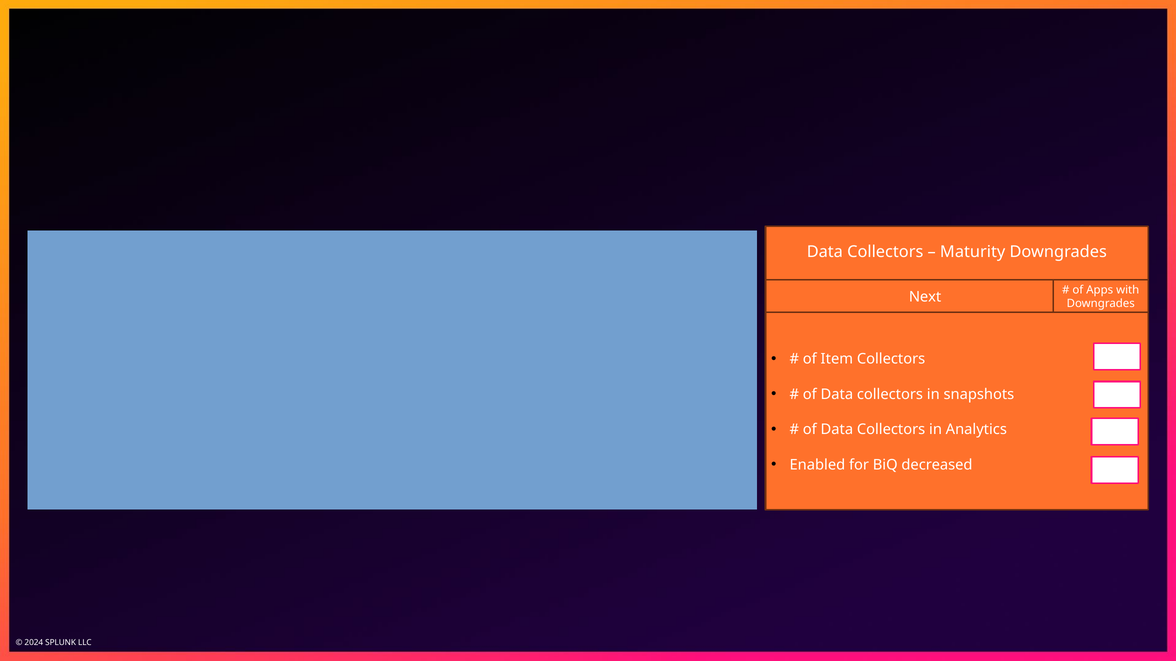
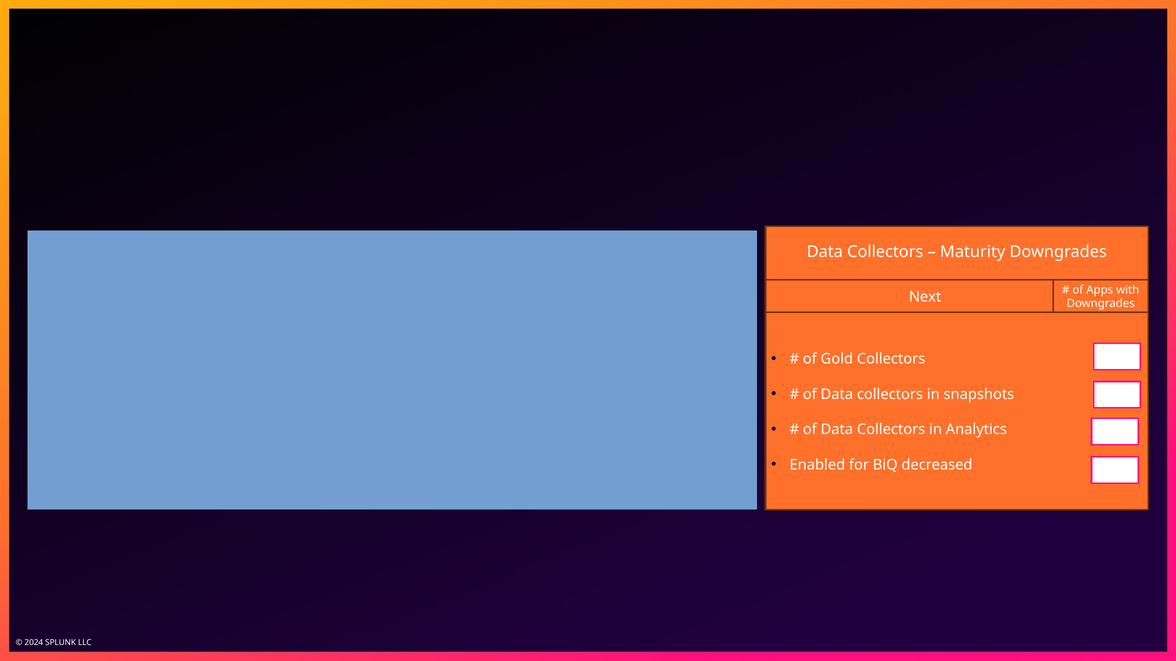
Item: Item -> Gold
